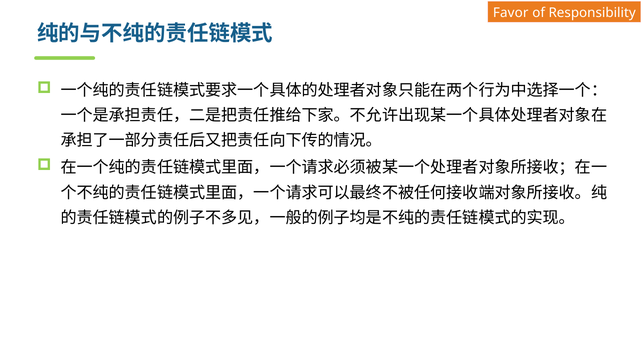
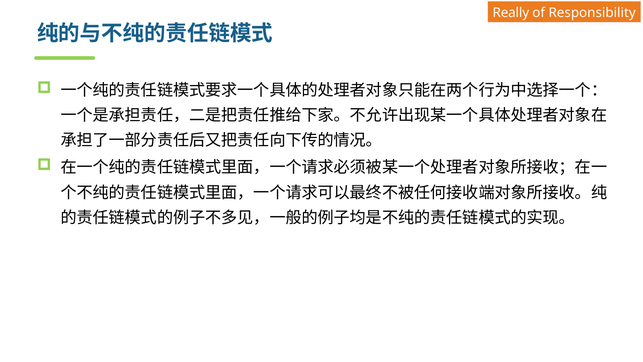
Favor: Favor -> Really
